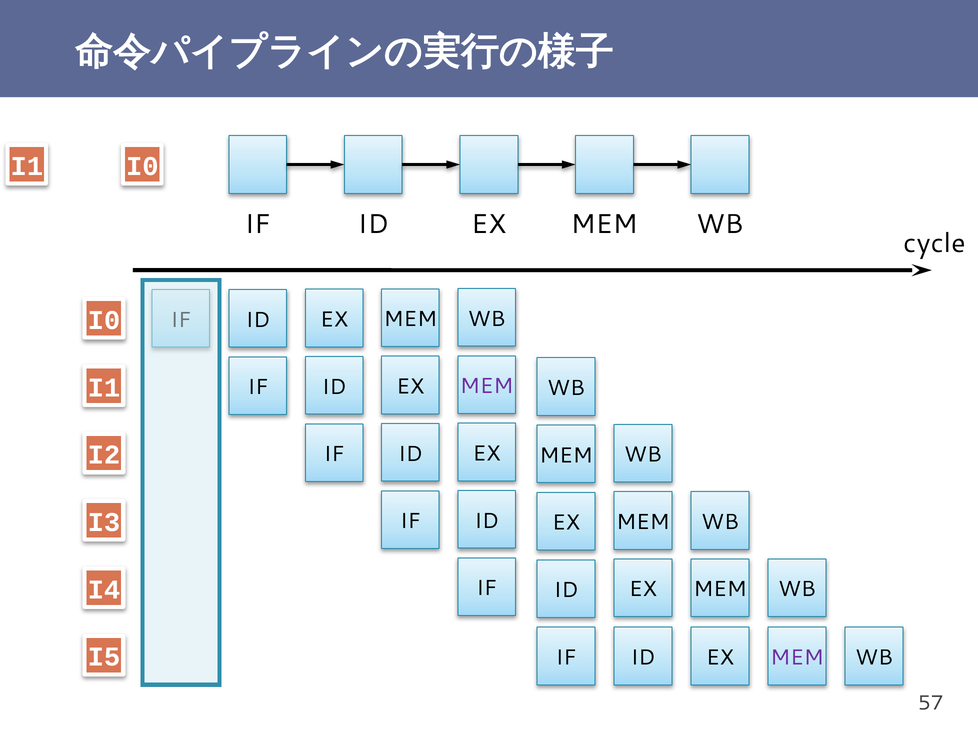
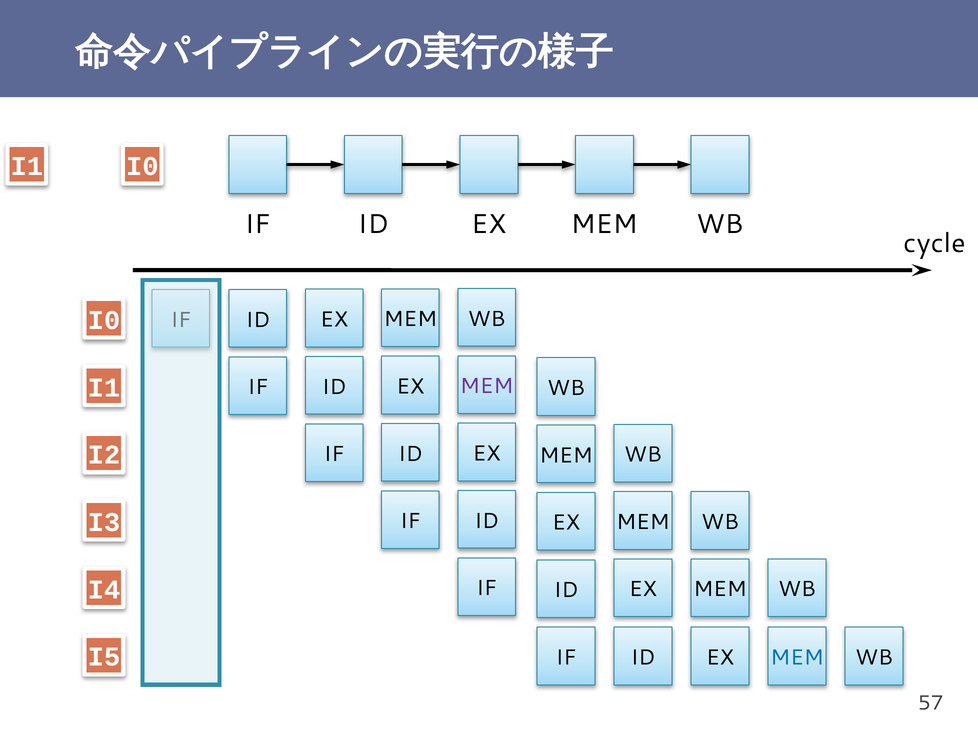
MEM at (797, 658) colour: purple -> blue
